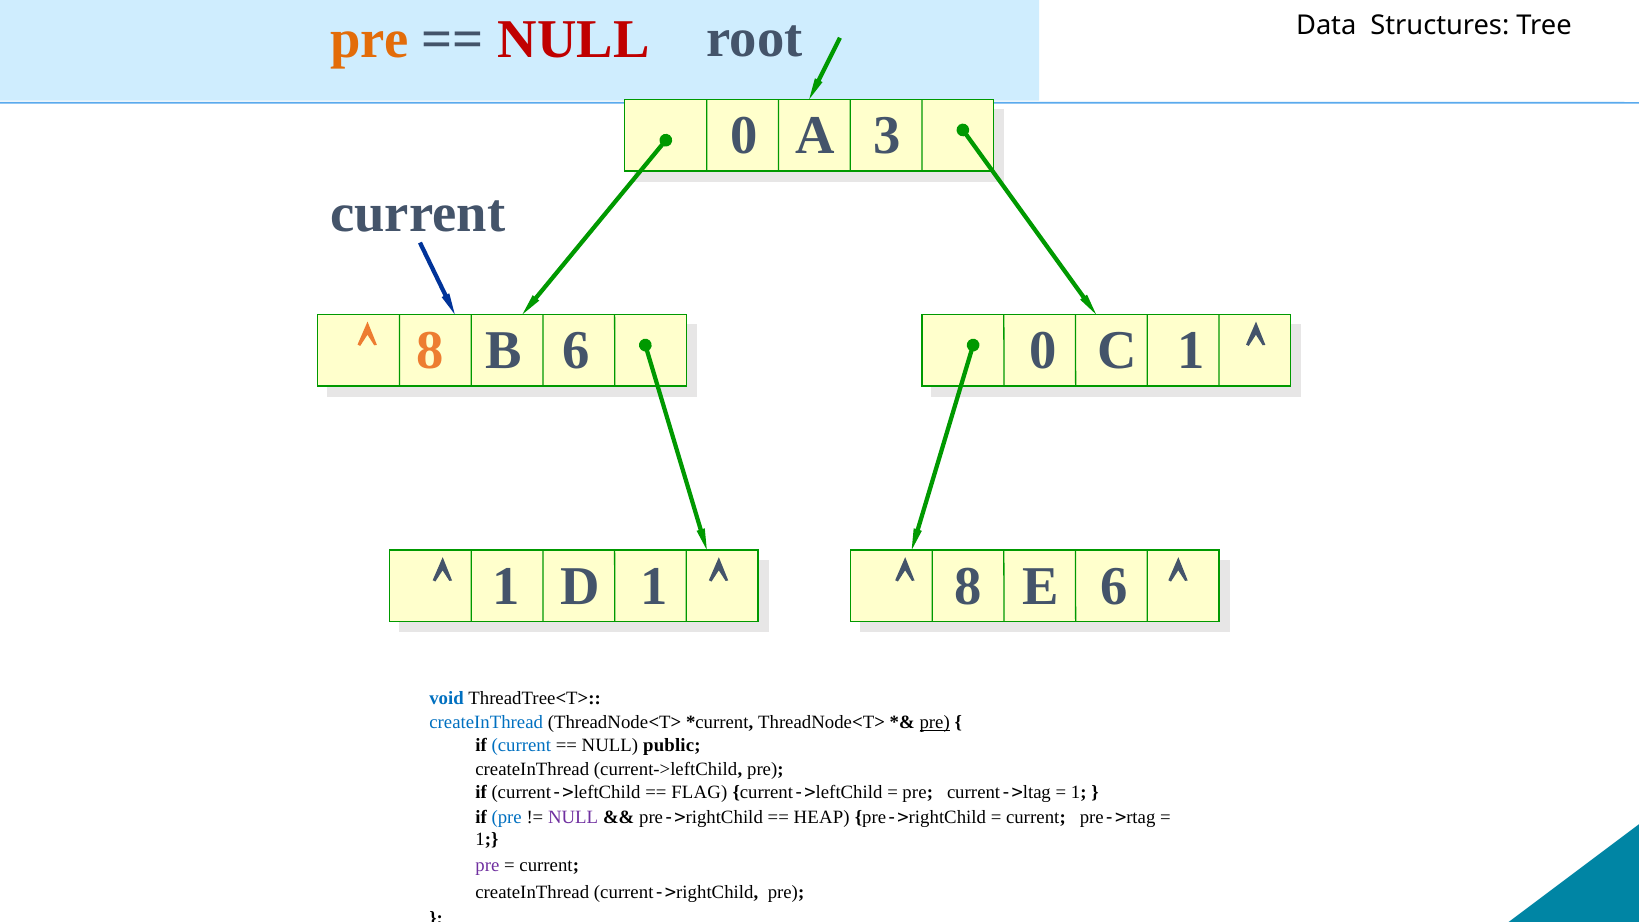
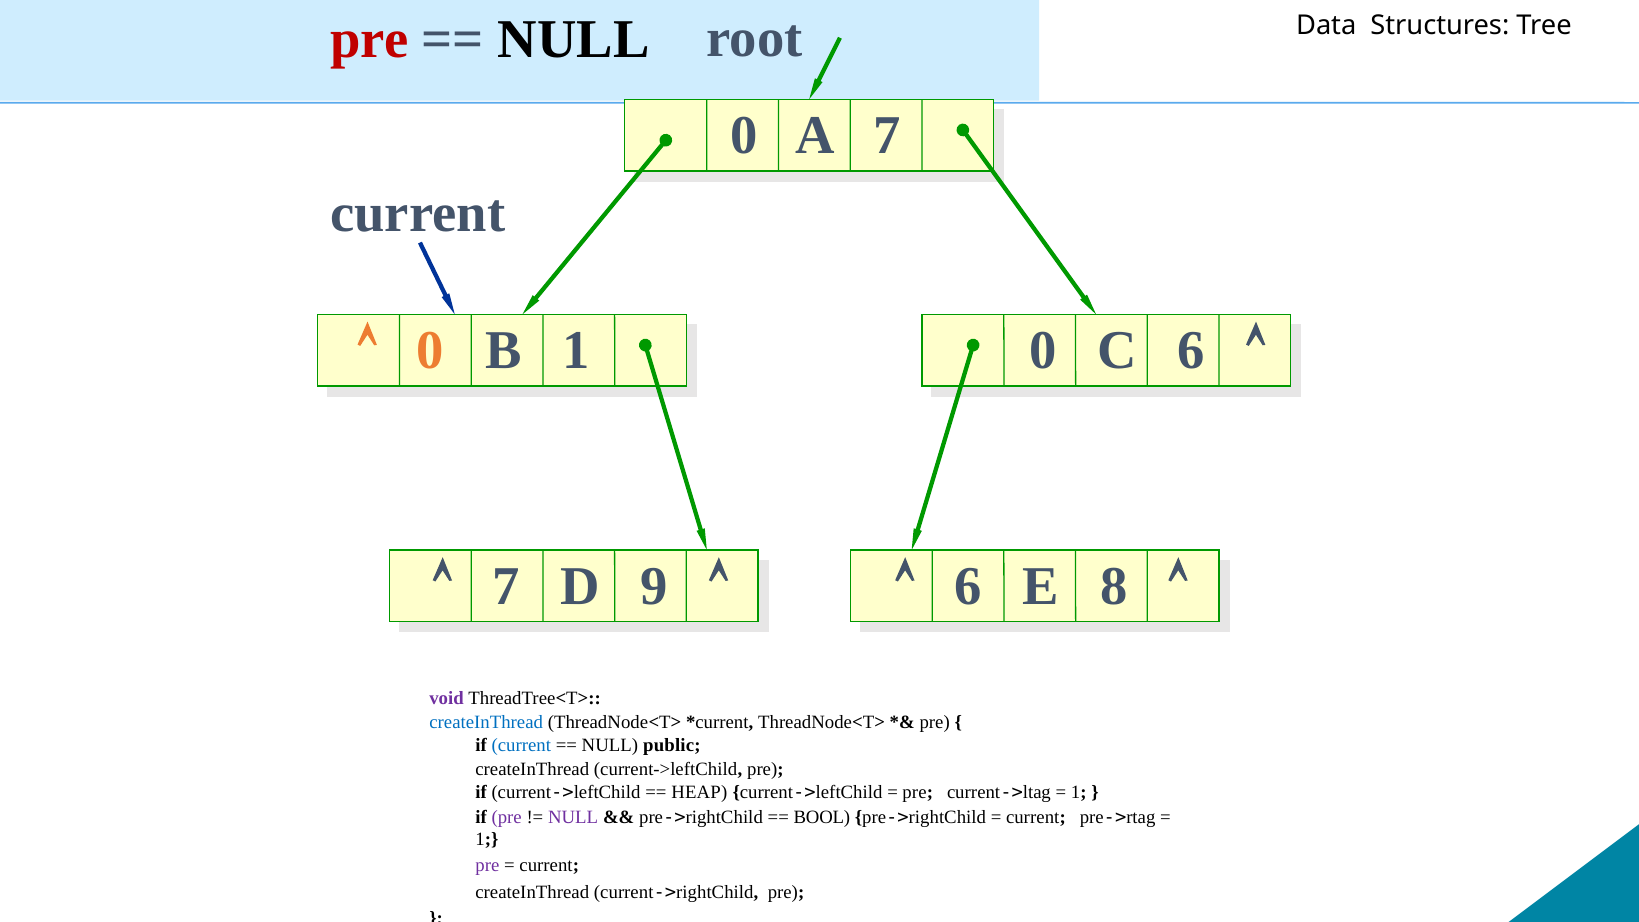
pre at (369, 40) colour: orange -> red
NULL at (574, 40) colour: red -> black
A 3: 3 -> 7
8 at (431, 351): 8 -> 0
B 6: 6 -> 1
C 1: 1 -> 6
1 at (506, 586): 1 -> 7
D 1: 1 -> 9
8 at (968, 586): 8 -> 6
E 6: 6 -> 8
void colour: blue -> purple
pre at (935, 722) underline: present -> none
FLAG: FLAG -> HEAP
pre at (507, 817) colour: blue -> purple
HEAP: HEAP -> BOOL
